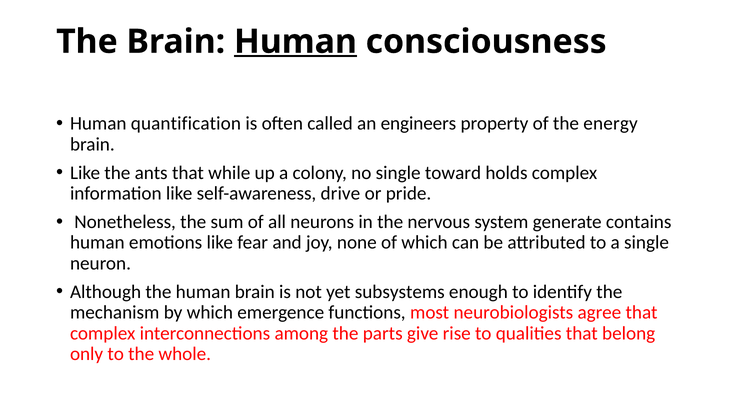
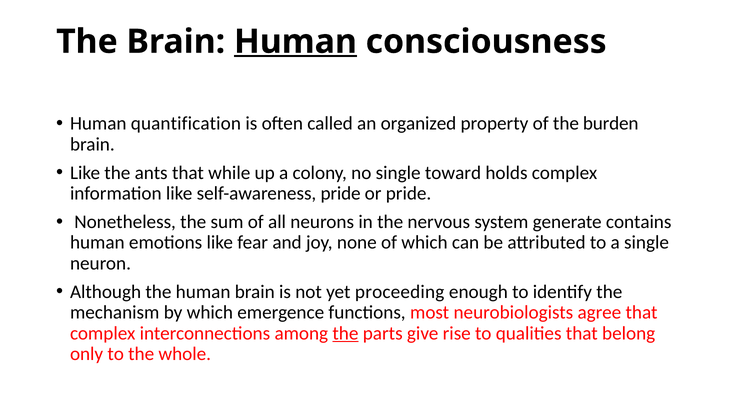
engineers: engineers -> organized
energy: energy -> burden
self-awareness drive: drive -> pride
subsystems: subsystems -> proceeding
the at (345, 333) underline: none -> present
